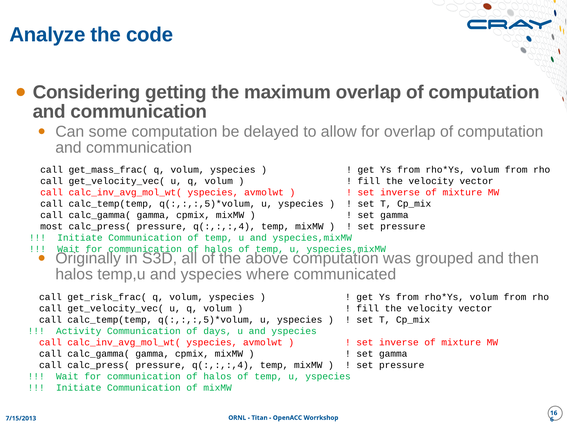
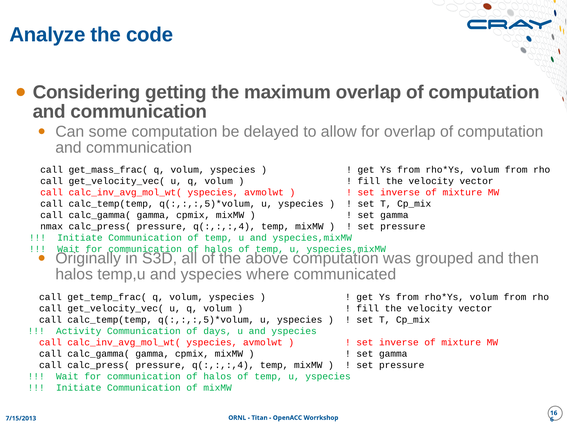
most: most -> nmax
get_risk_frac(: get_risk_frac( -> get_temp_frac(
